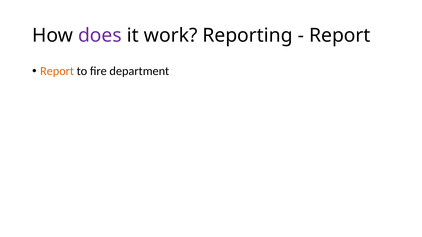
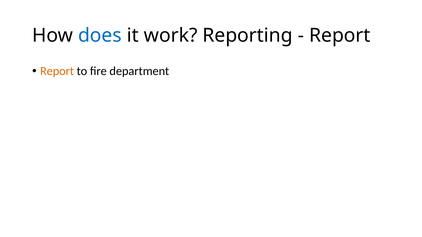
does colour: purple -> blue
